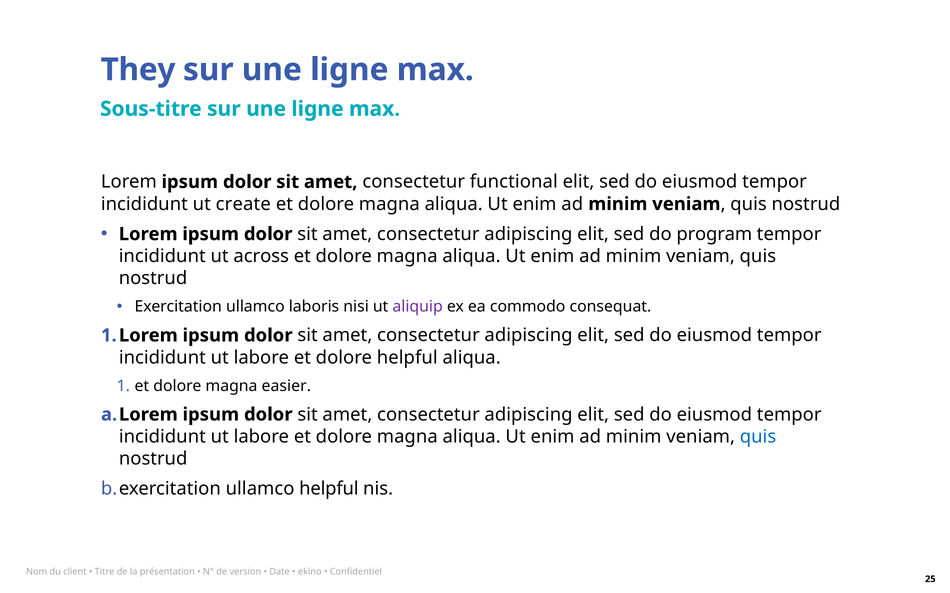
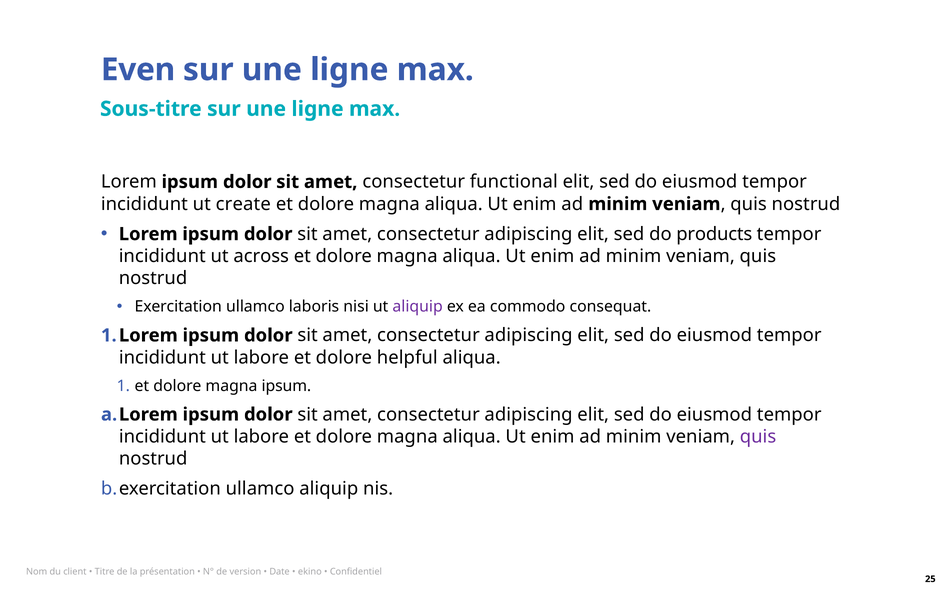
They: They -> Even
program: program -> products
magna easier: easier -> ipsum
quis at (758, 437) colour: blue -> purple
ullamco helpful: helpful -> aliquip
